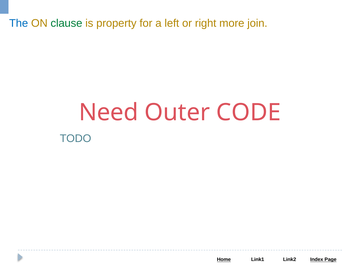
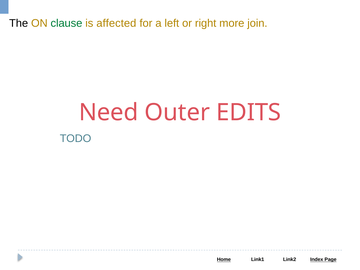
The colour: blue -> black
property: property -> affected
CODE: CODE -> EDITS
